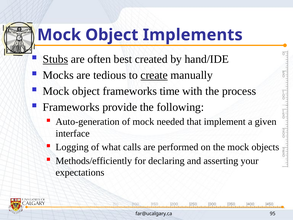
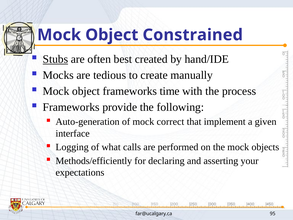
Implements: Implements -> Constrained
create underline: present -> none
needed: needed -> correct
